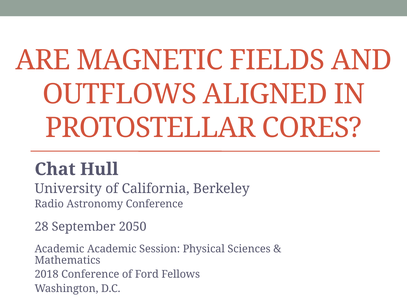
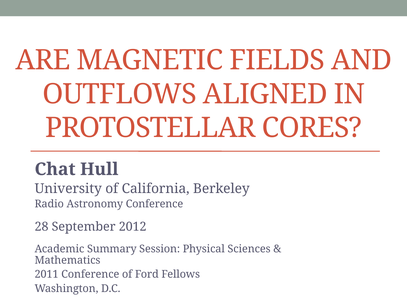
2050: 2050 -> 2012
Academic Academic: Academic -> Summary
2018: 2018 -> 2011
